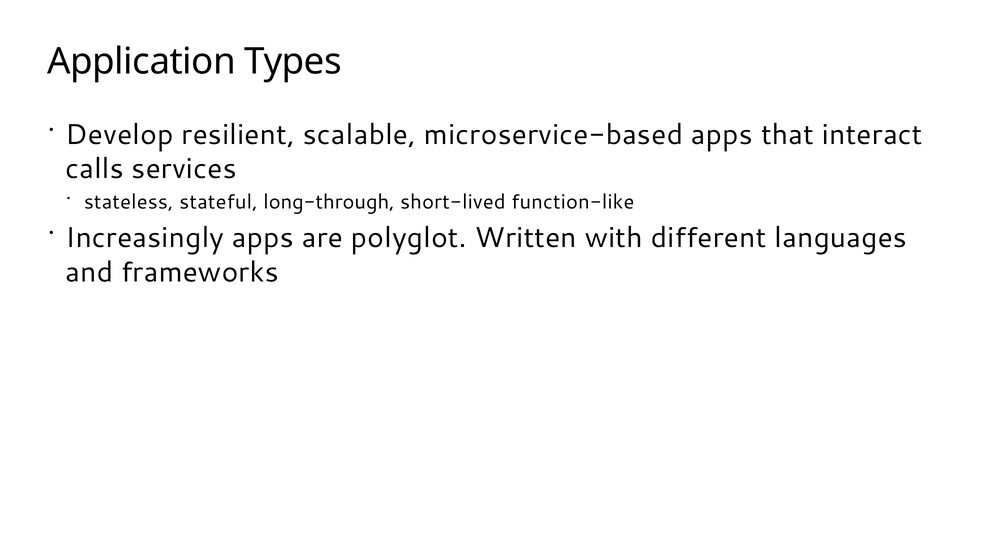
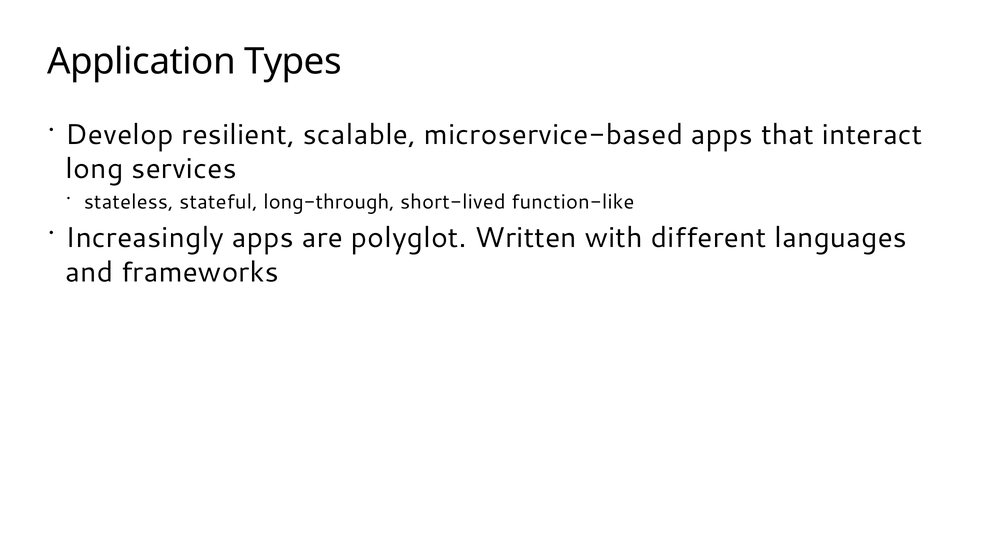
calls: calls -> long
